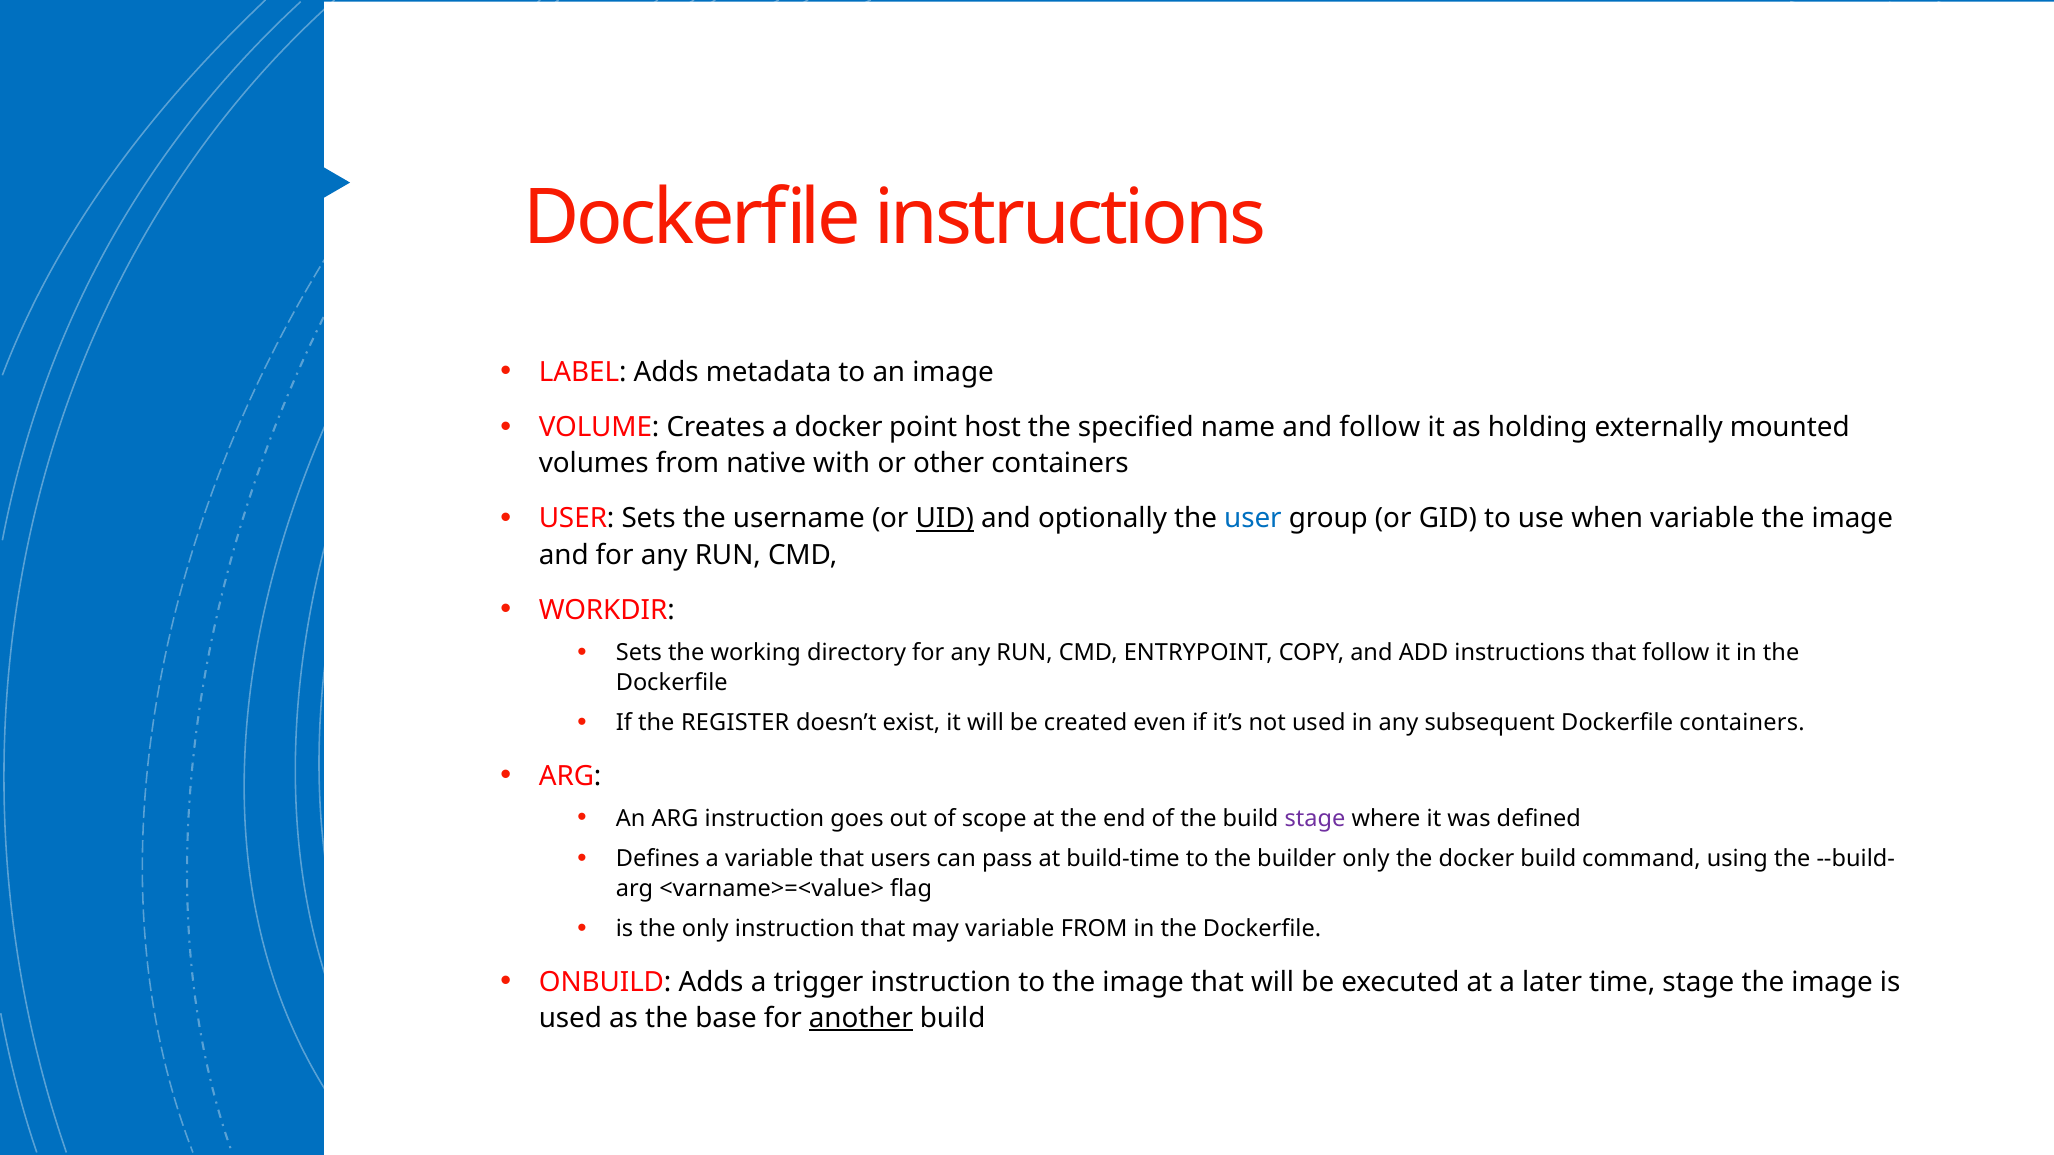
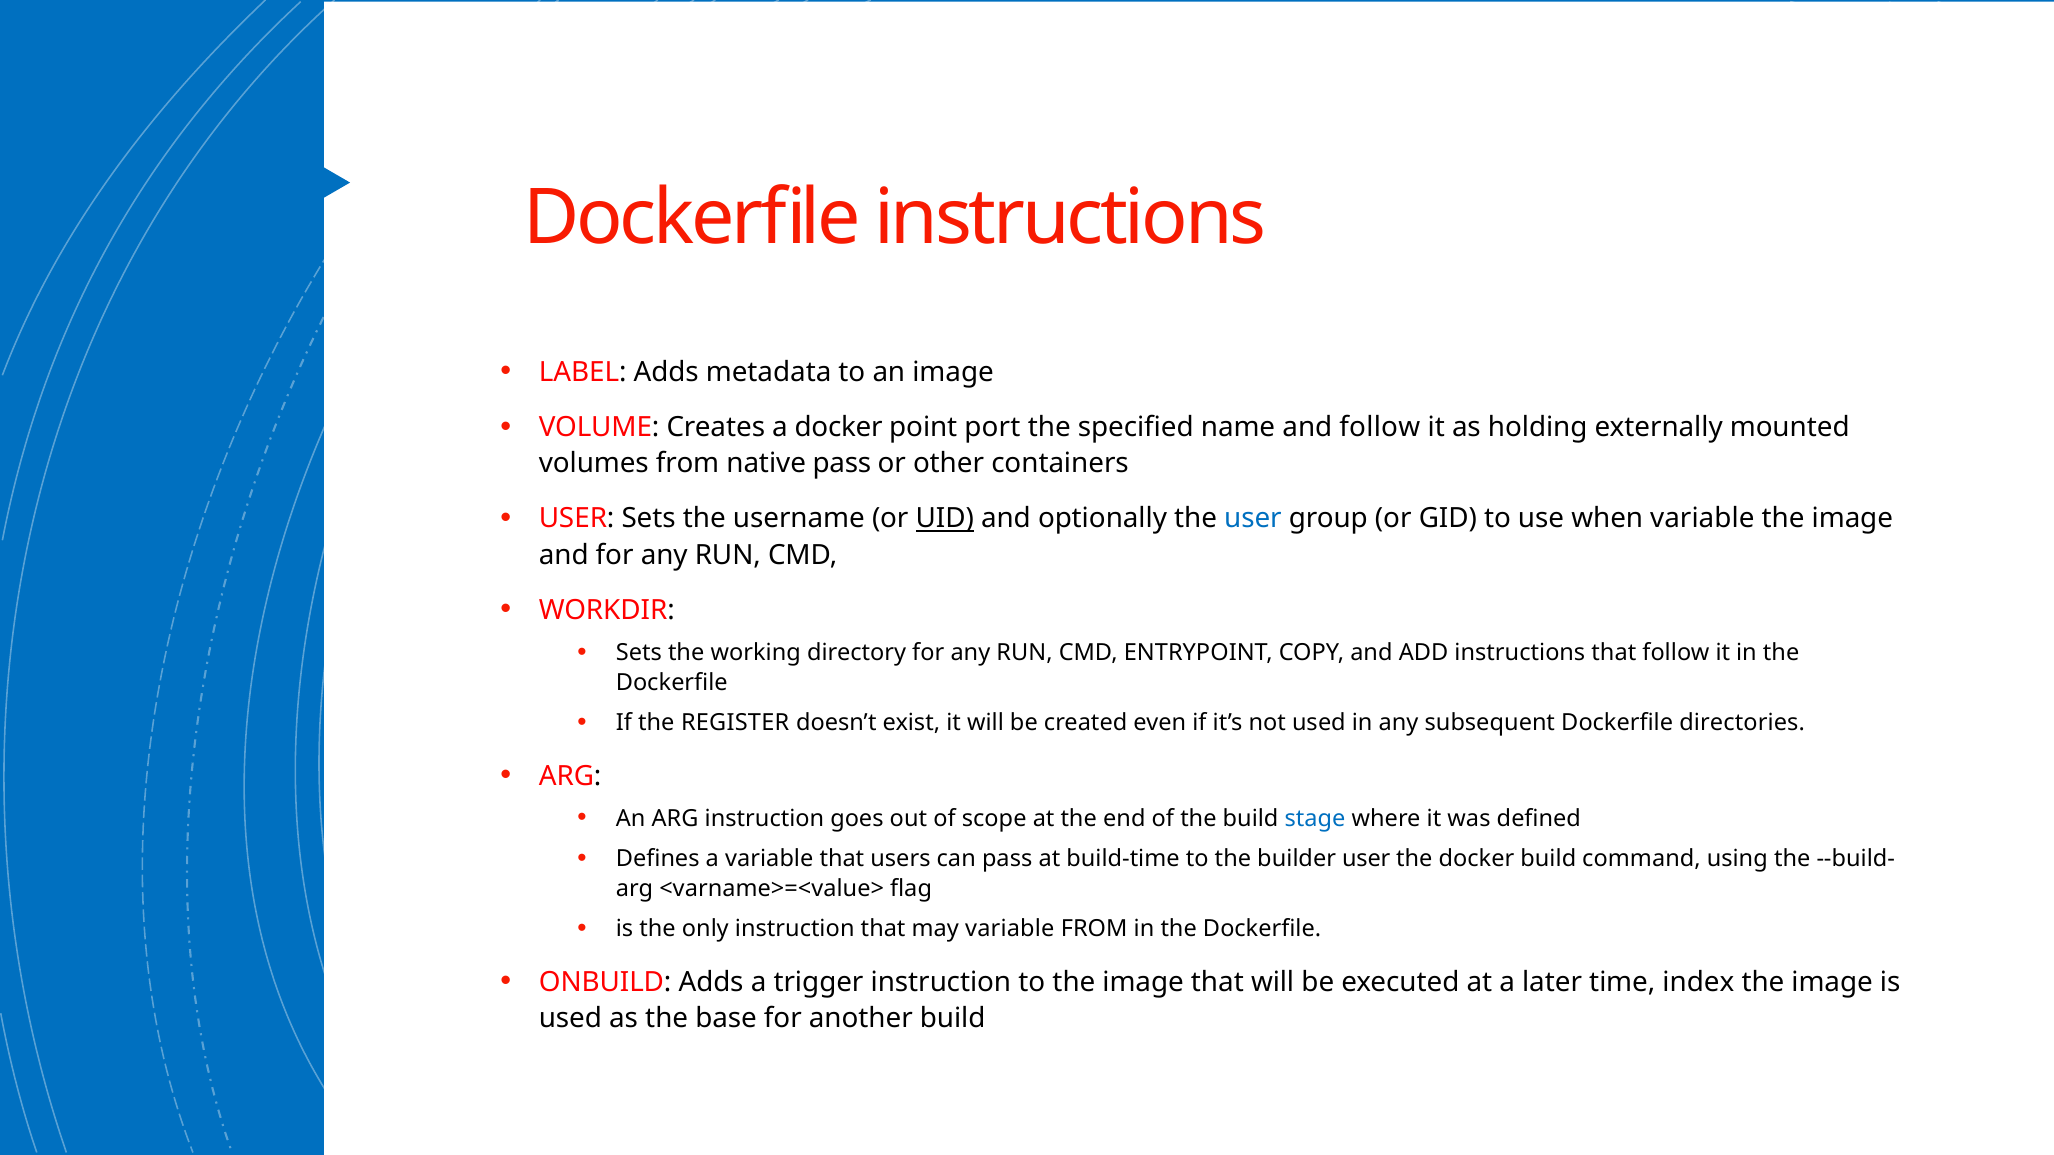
host: host -> port
native with: with -> pass
Dockerfile containers: containers -> directories
stage at (1315, 819) colour: purple -> blue
builder only: only -> user
time stage: stage -> index
another underline: present -> none
